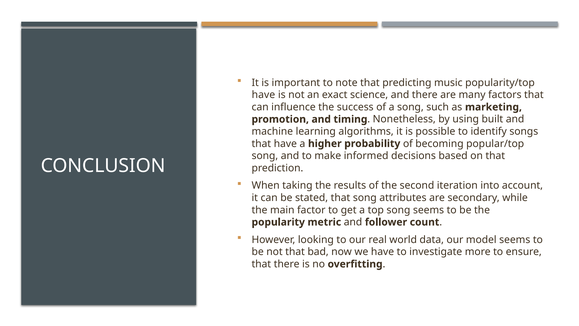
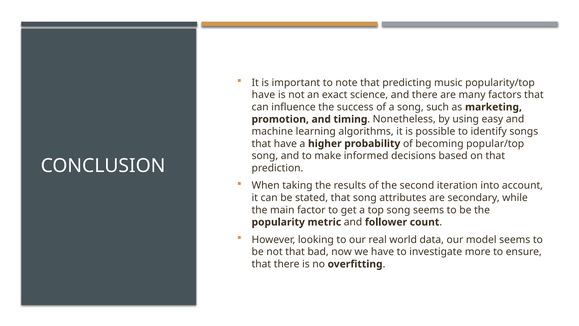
built: built -> easy
